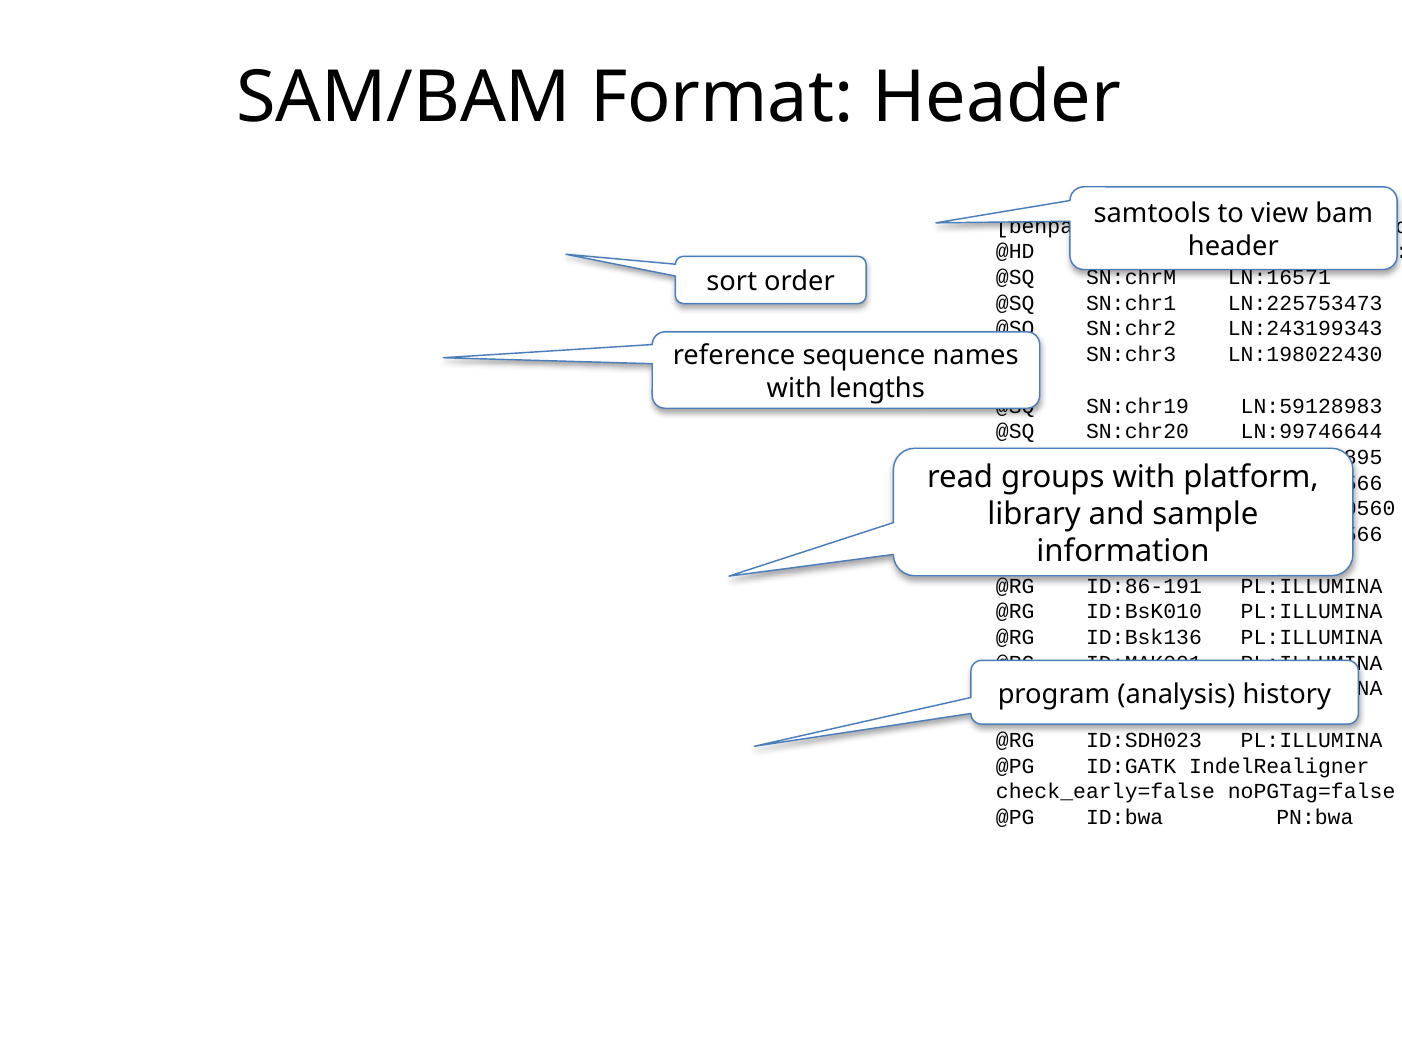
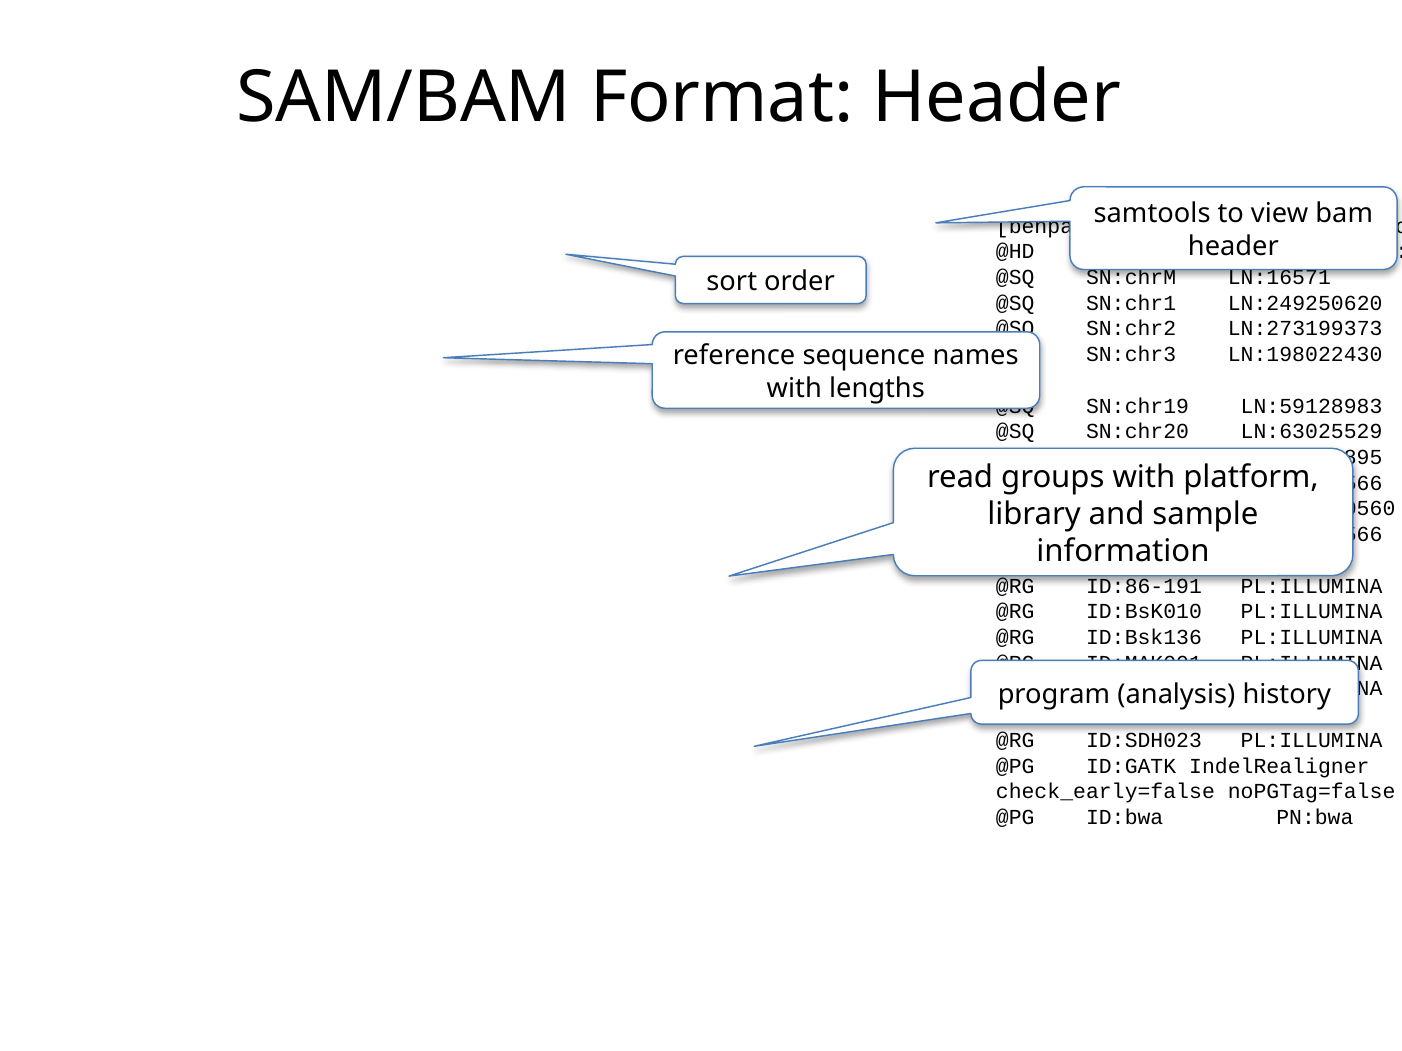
LN:225753473: LN:225753473 -> LN:249250620
LN:243199343: LN:243199343 -> LN:273199373
LN:99746644: LN:99746644 -> LN:63025529
